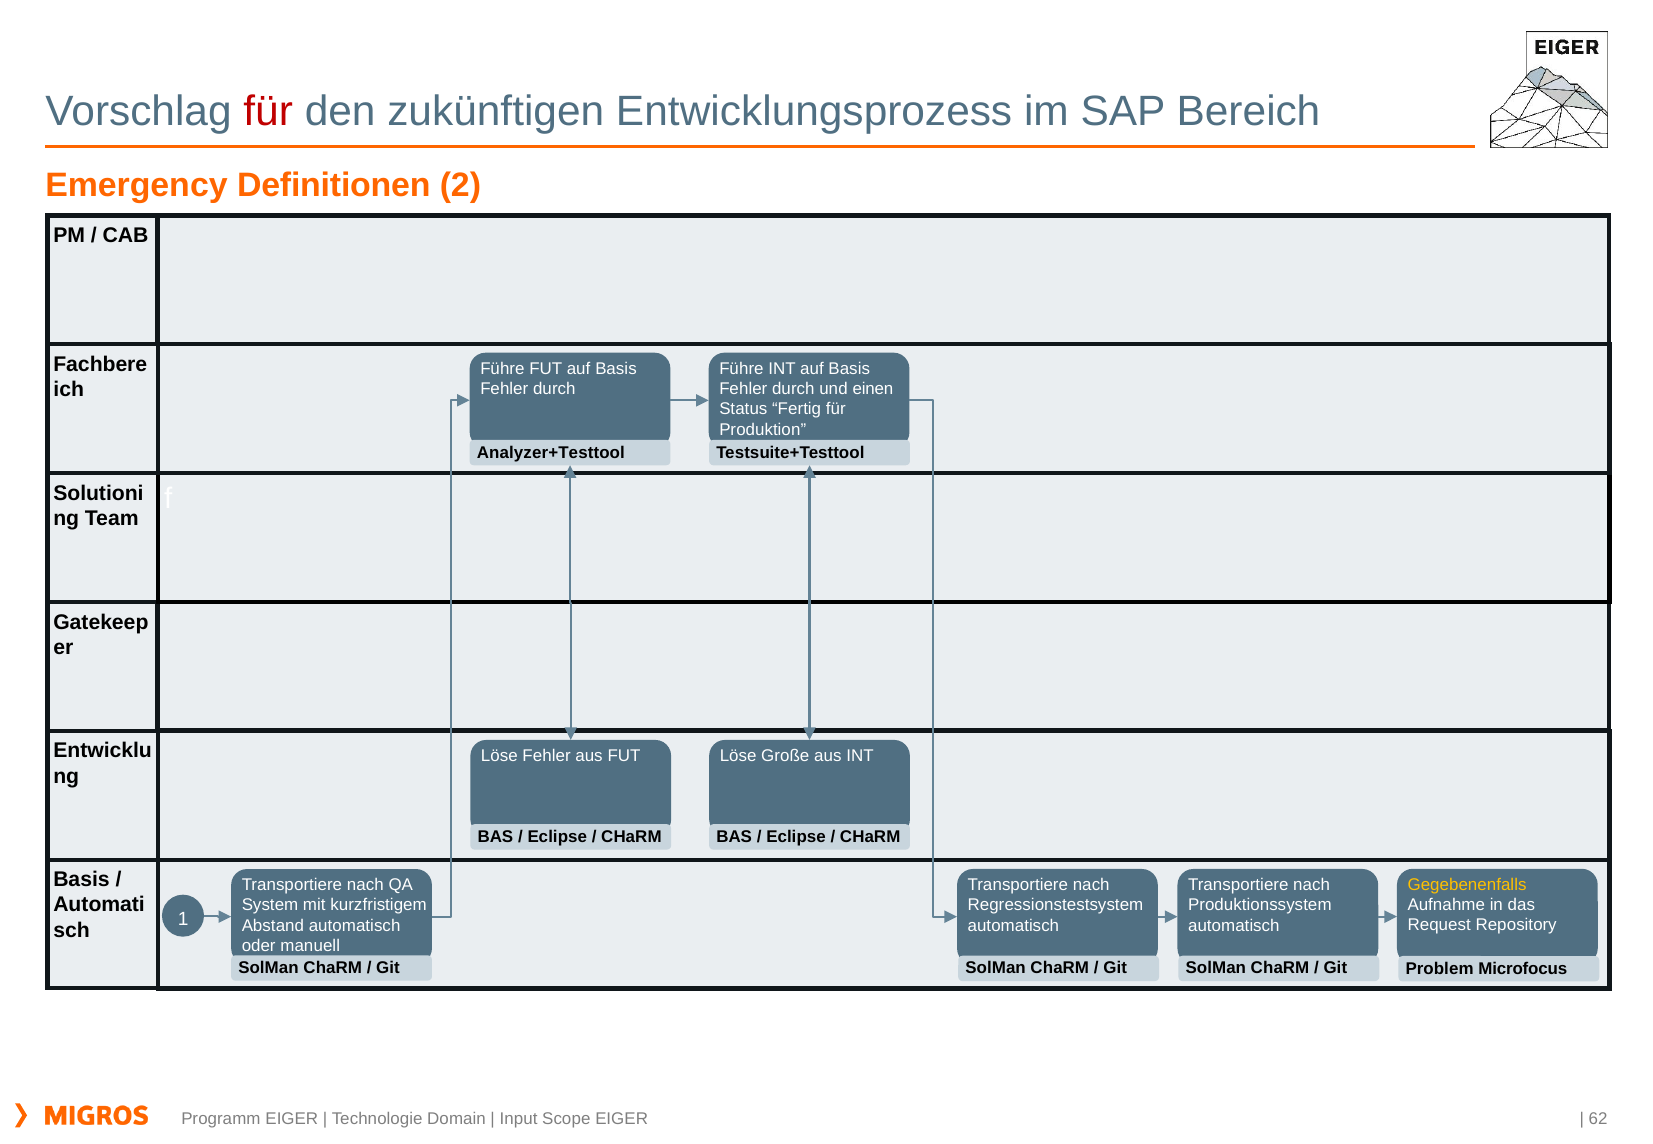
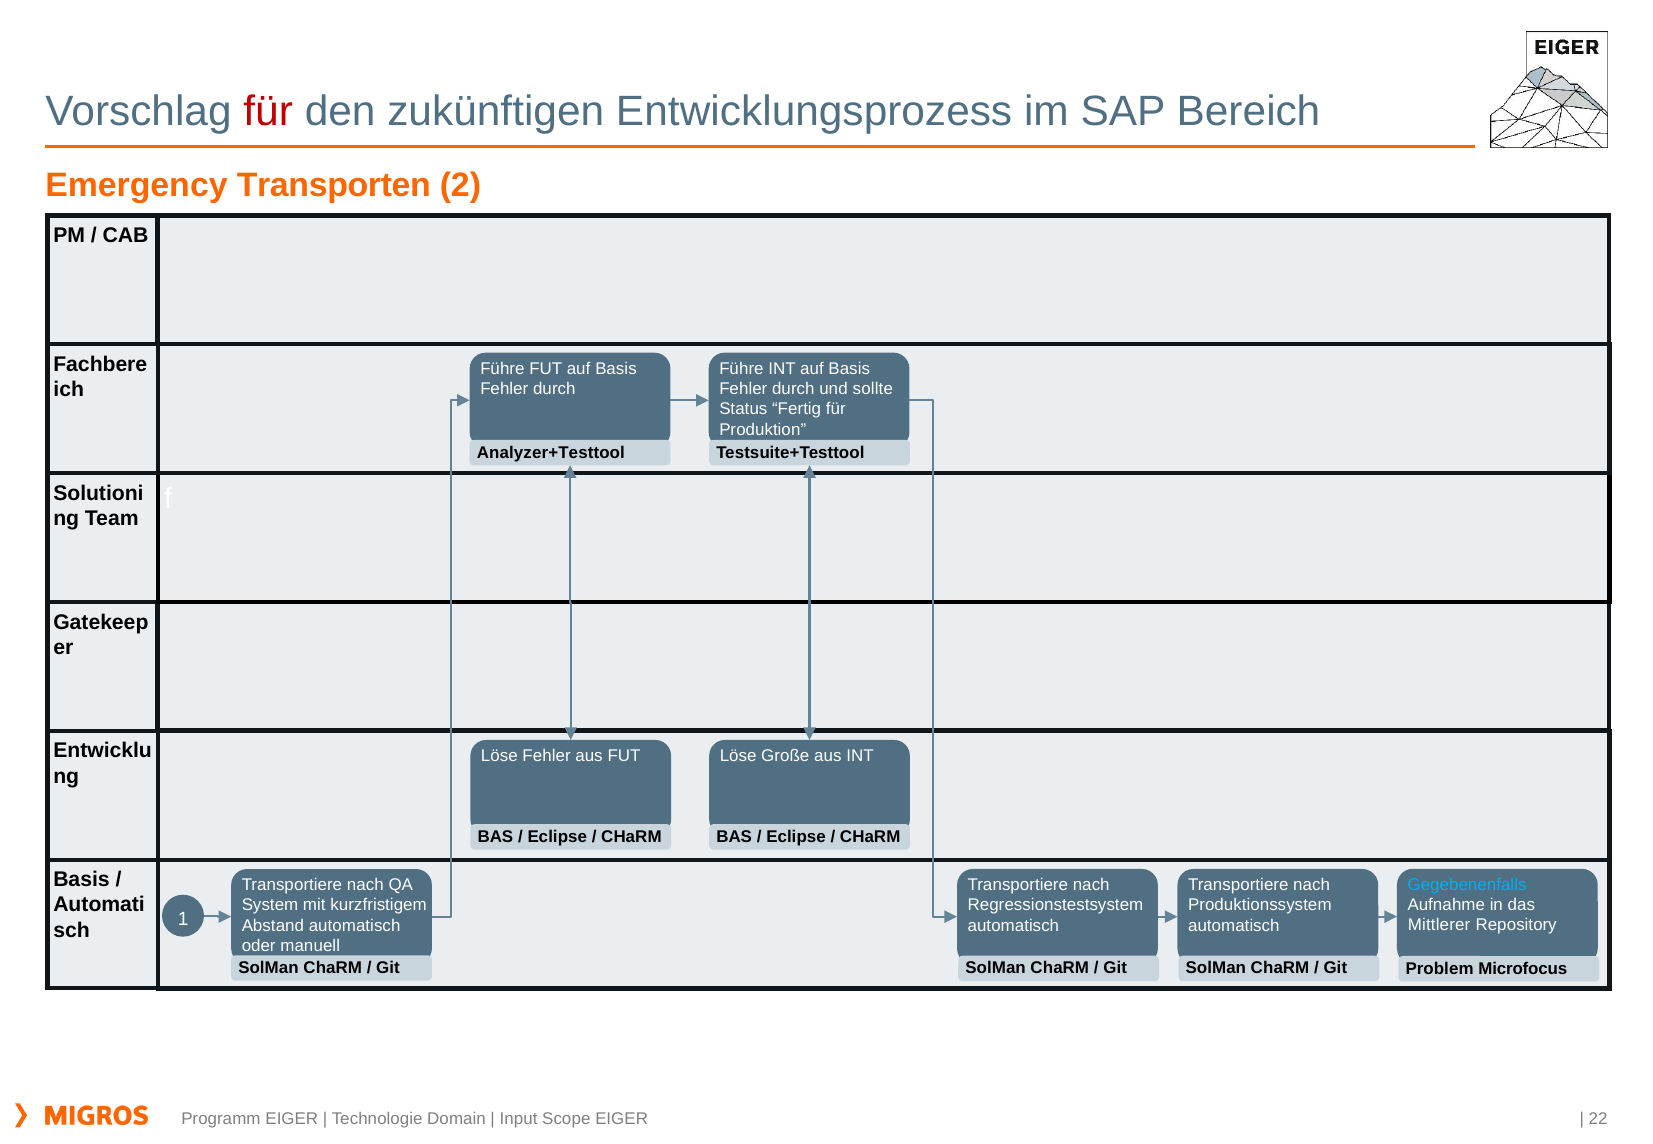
Definitionen: Definitionen -> Transporten
einen: einen -> sollte
Gegebenenfalls colour: yellow -> light blue
Request: Request -> Mittlerer
62: 62 -> 22
